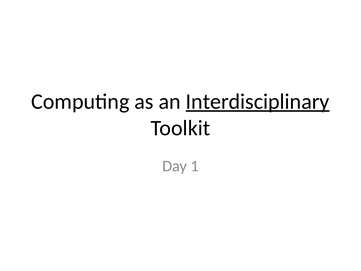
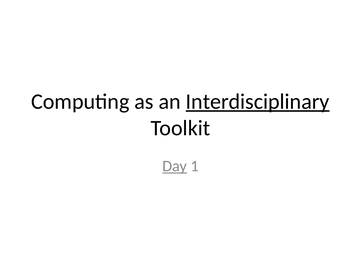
Day underline: none -> present
